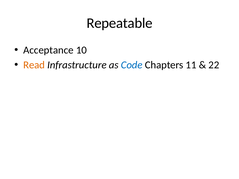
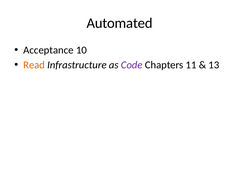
Repeatable: Repeatable -> Automated
Code colour: blue -> purple
22: 22 -> 13
